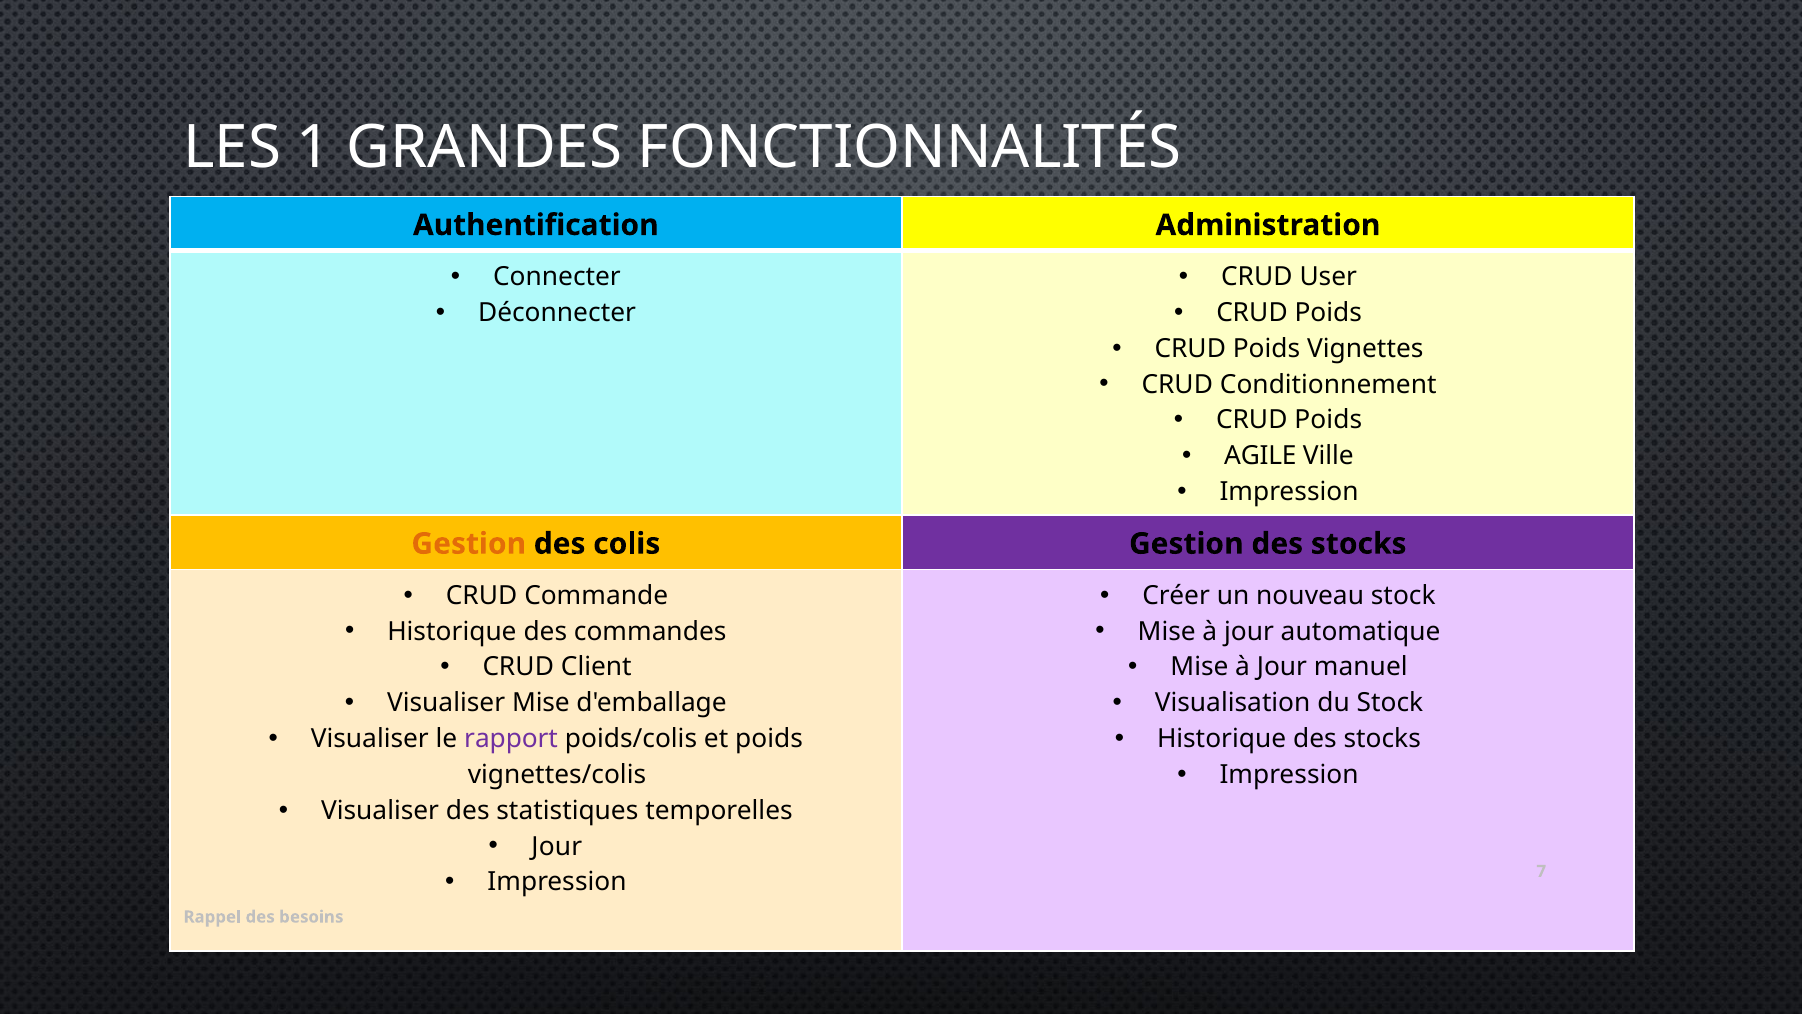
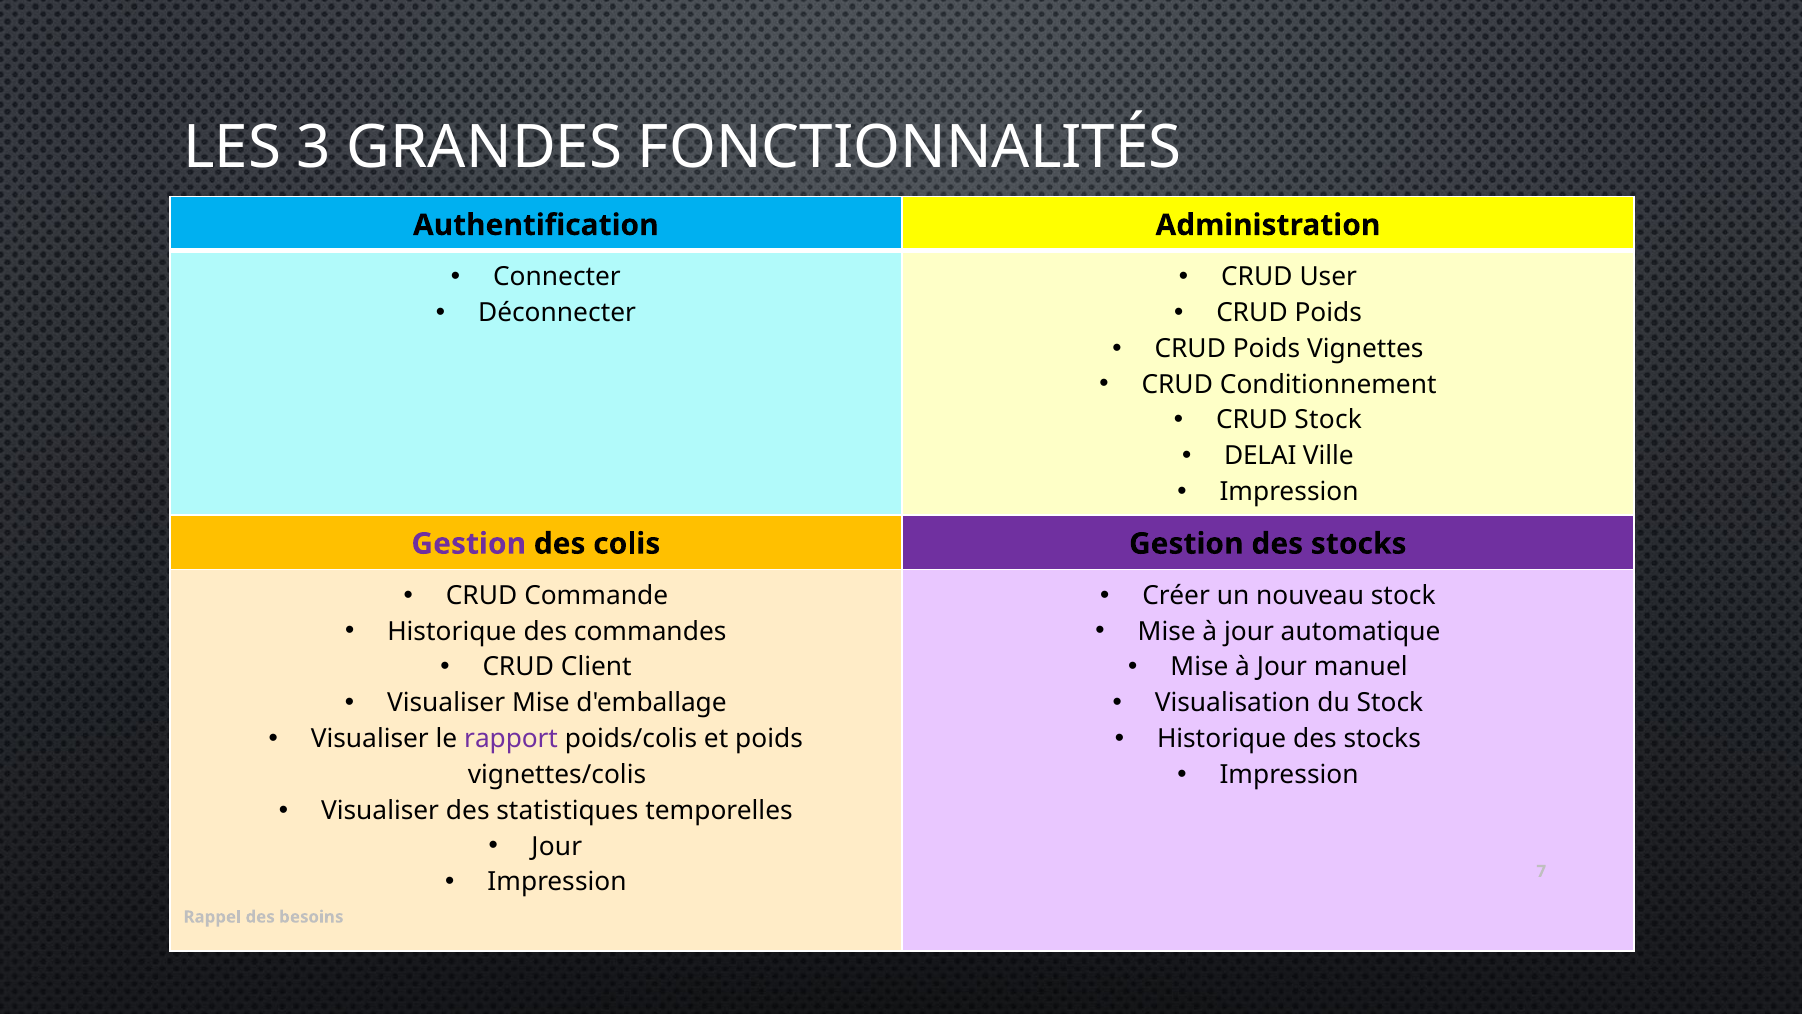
1: 1 -> 3
Poids at (1328, 420): Poids -> Stock
AGILE: AGILE -> DELAI
Gestion at (469, 544) colour: orange -> purple
